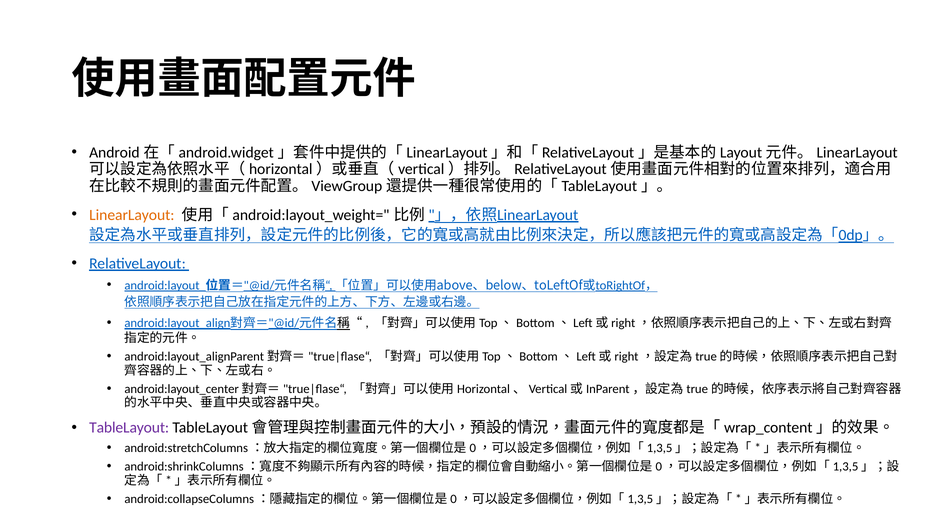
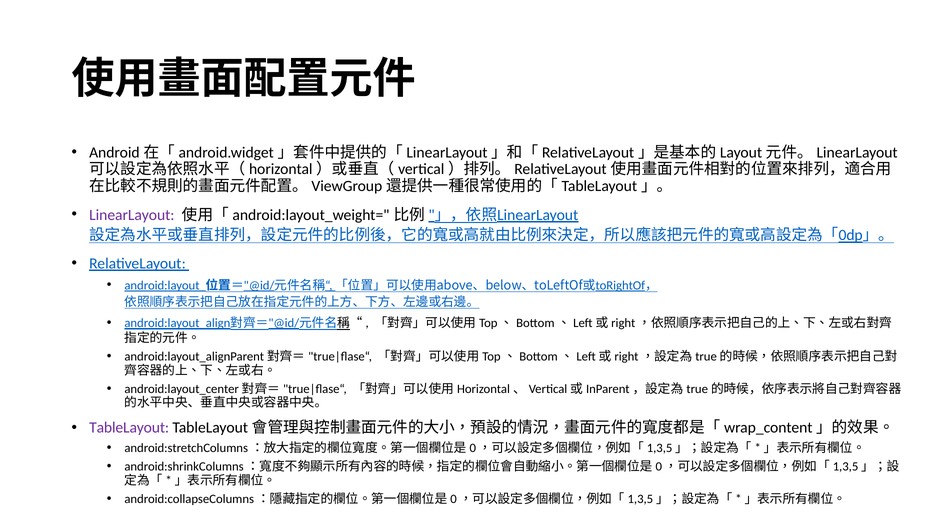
LinearLayout colour: orange -> purple
